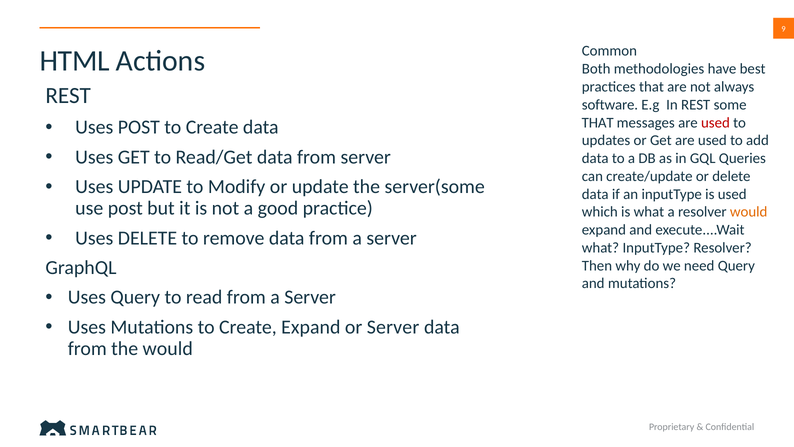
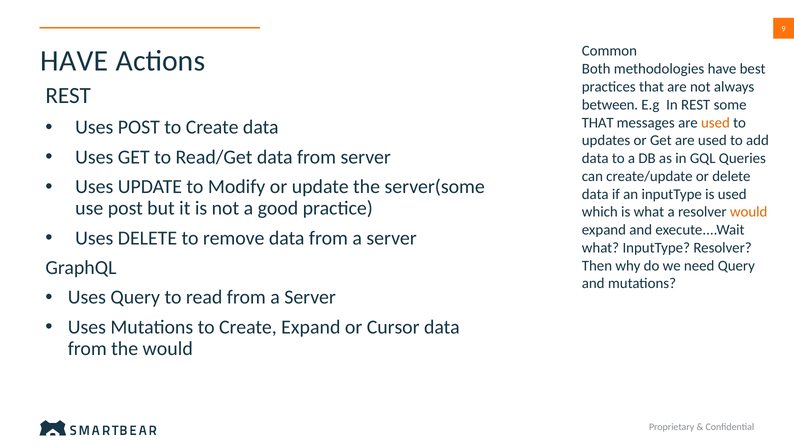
HTML at (75, 61): HTML -> HAVE
software: software -> between
used at (715, 122) colour: red -> orange
or Server: Server -> Cursor
